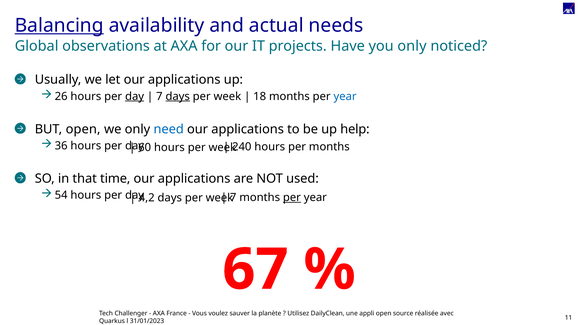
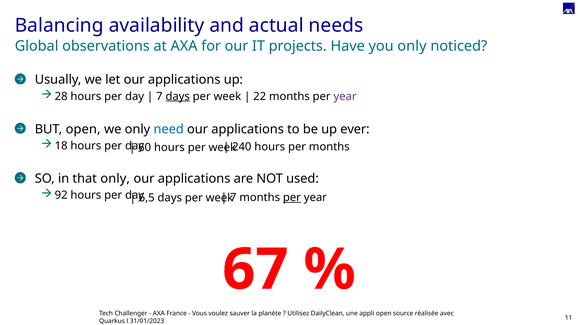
Balancing underline: present -> none
26: 26 -> 28
day at (135, 96) underline: present -> none
18: 18 -> 22
year at (345, 96) colour: blue -> purple
help: help -> ever
36: 36 -> 18
that time: time -> only
54: 54 -> 92
4,2: 4,2 -> 6,5
